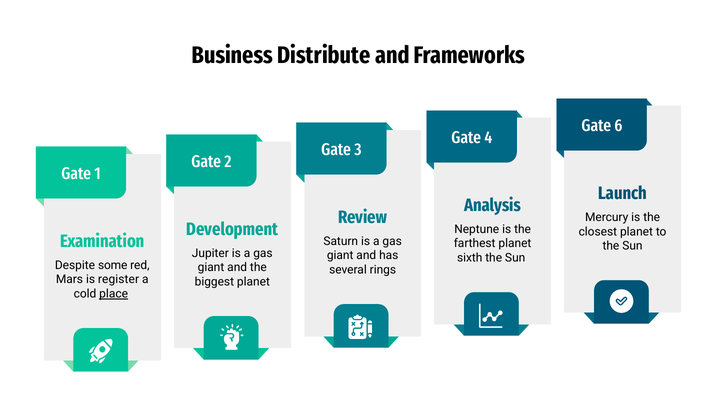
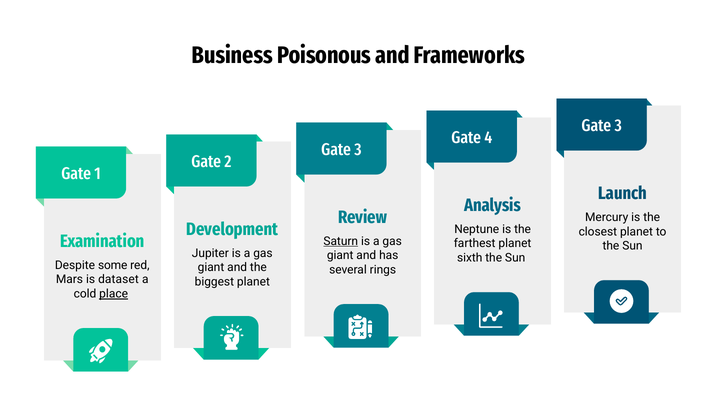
Distribute: Distribute -> Poisonous
6 at (618, 126): 6 -> 3
Saturn underline: none -> present
register: register -> dataset
